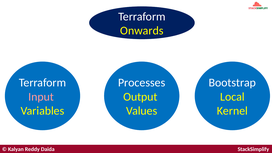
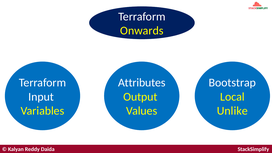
Processes: Processes -> Attributes
Input colour: pink -> white
Kernel: Kernel -> Unlike
